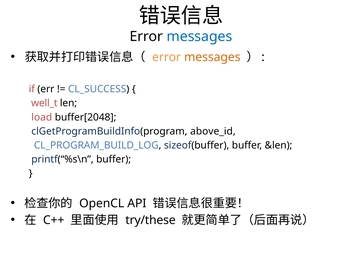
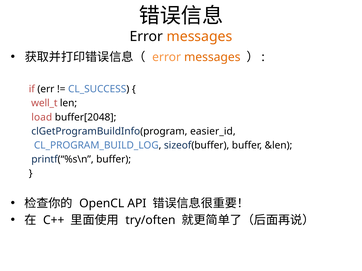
messages at (200, 37) colour: blue -> orange
above_id: above_id -> easier_id
try/these: try/these -> try/often
